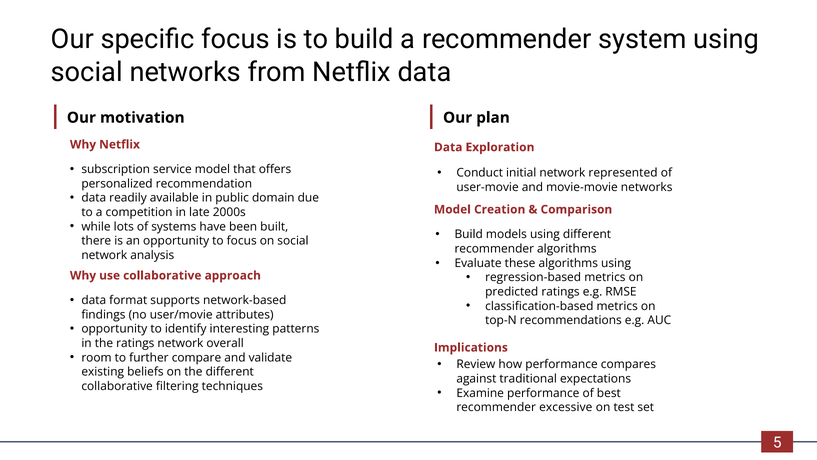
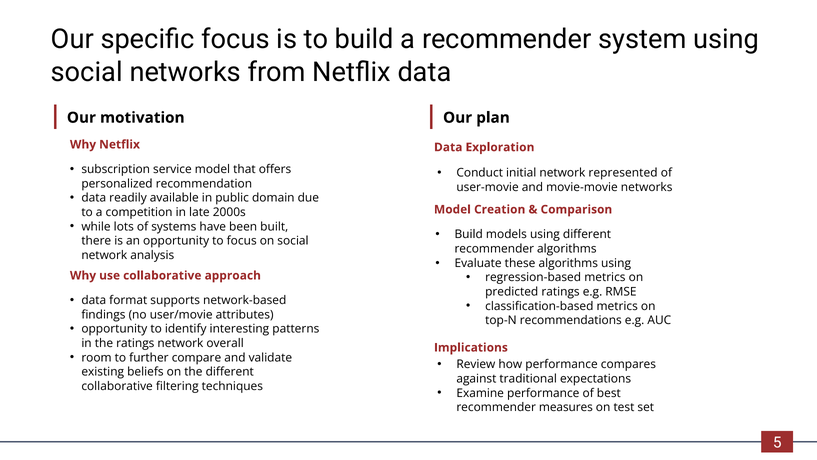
excessive: excessive -> measures
